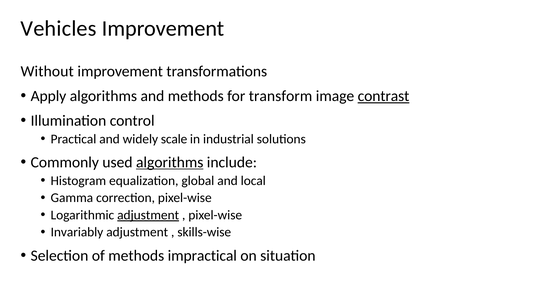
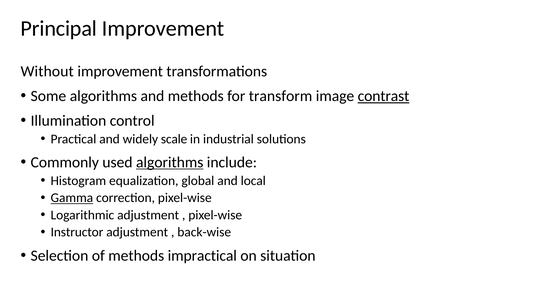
Vehicles: Vehicles -> Principal
Apply: Apply -> Some
Gamma underline: none -> present
adjustment at (148, 215) underline: present -> none
Invariably: Invariably -> Instructor
skills-wise: skills-wise -> back-wise
